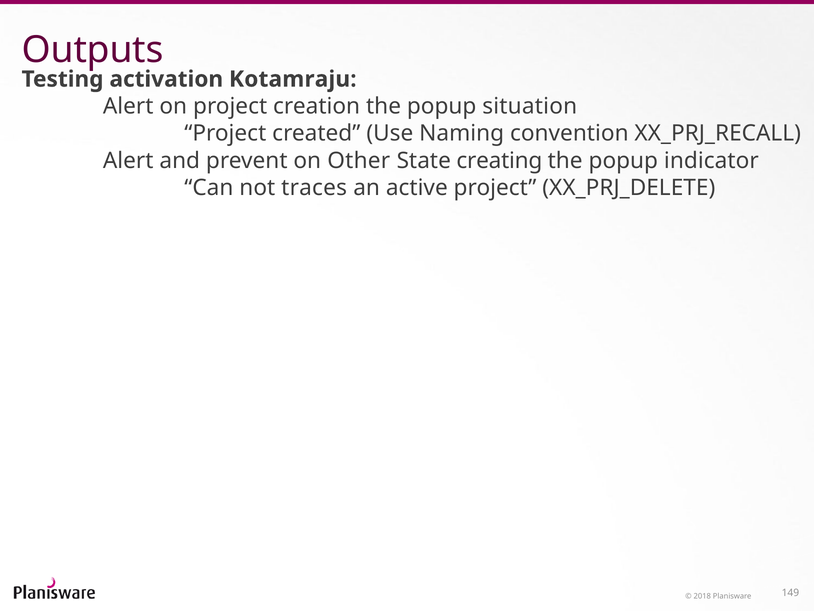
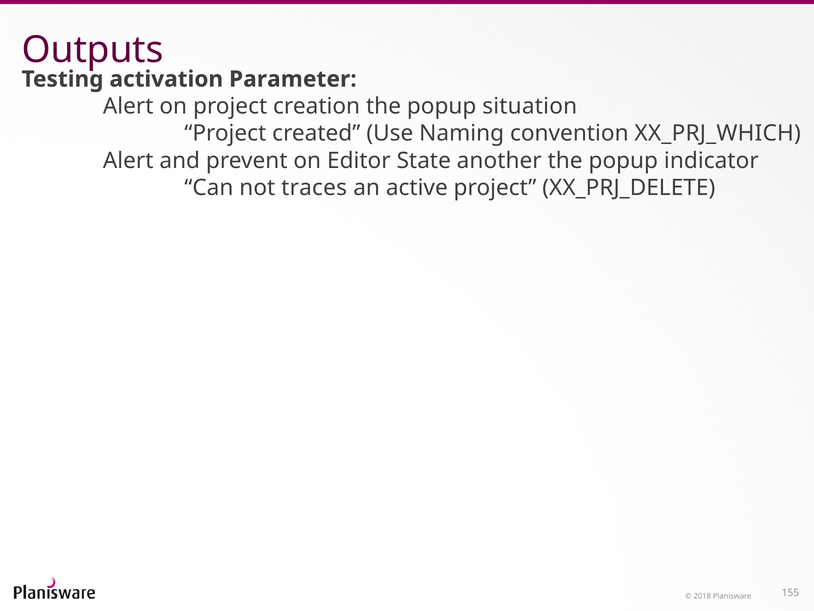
Kotamraju: Kotamraju -> Parameter
XX_PRJ_RECALL: XX_PRJ_RECALL -> XX_PRJ_WHICH
Other: Other -> Editor
creating: creating -> another
149: 149 -> 155
